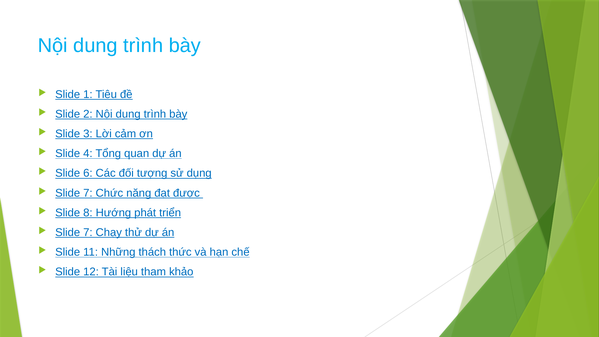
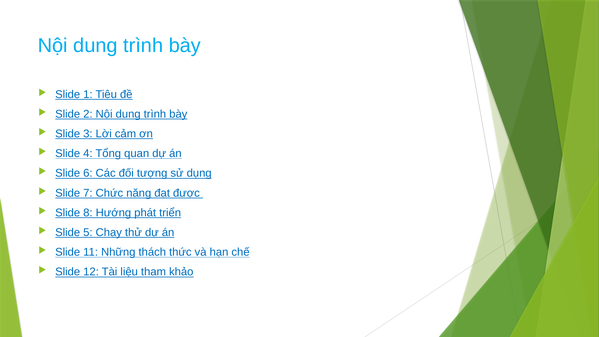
7 at (88, 232): 7 -> 5
